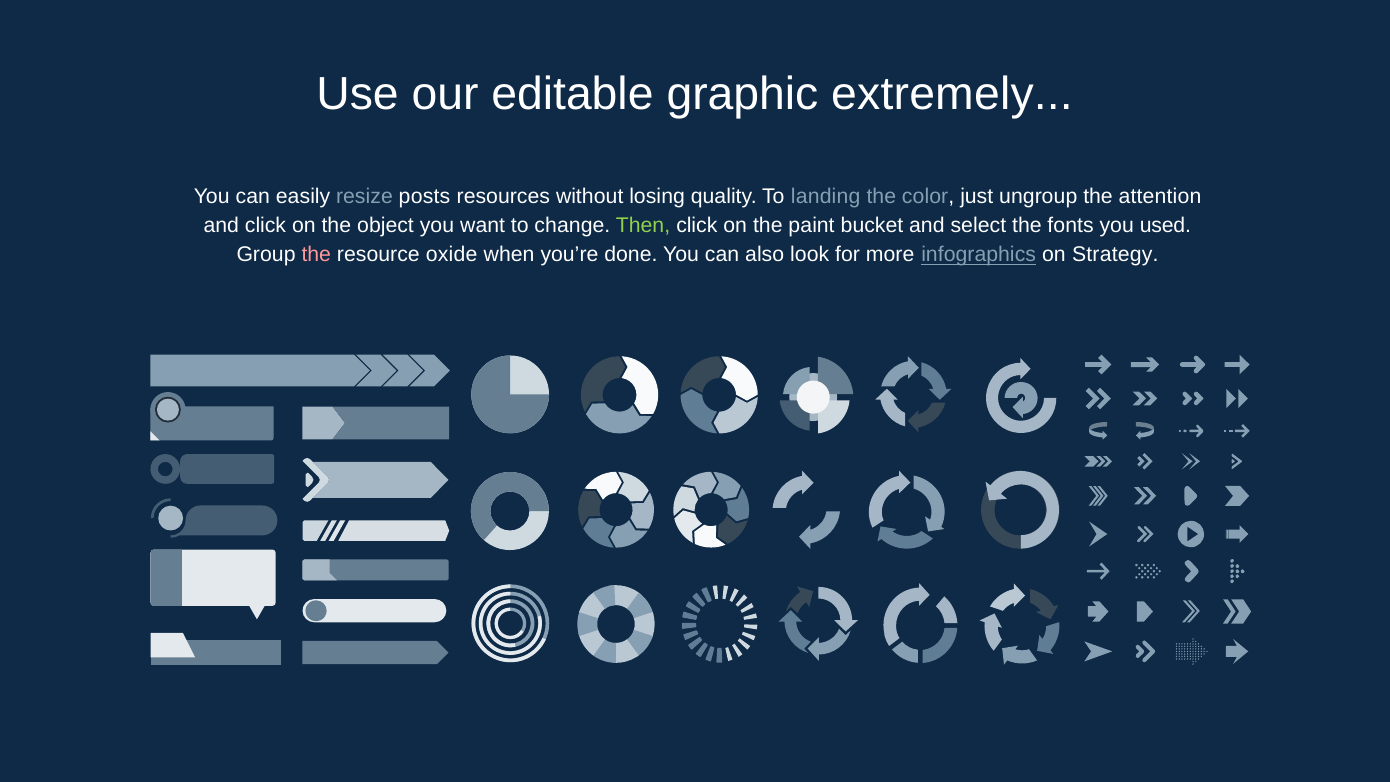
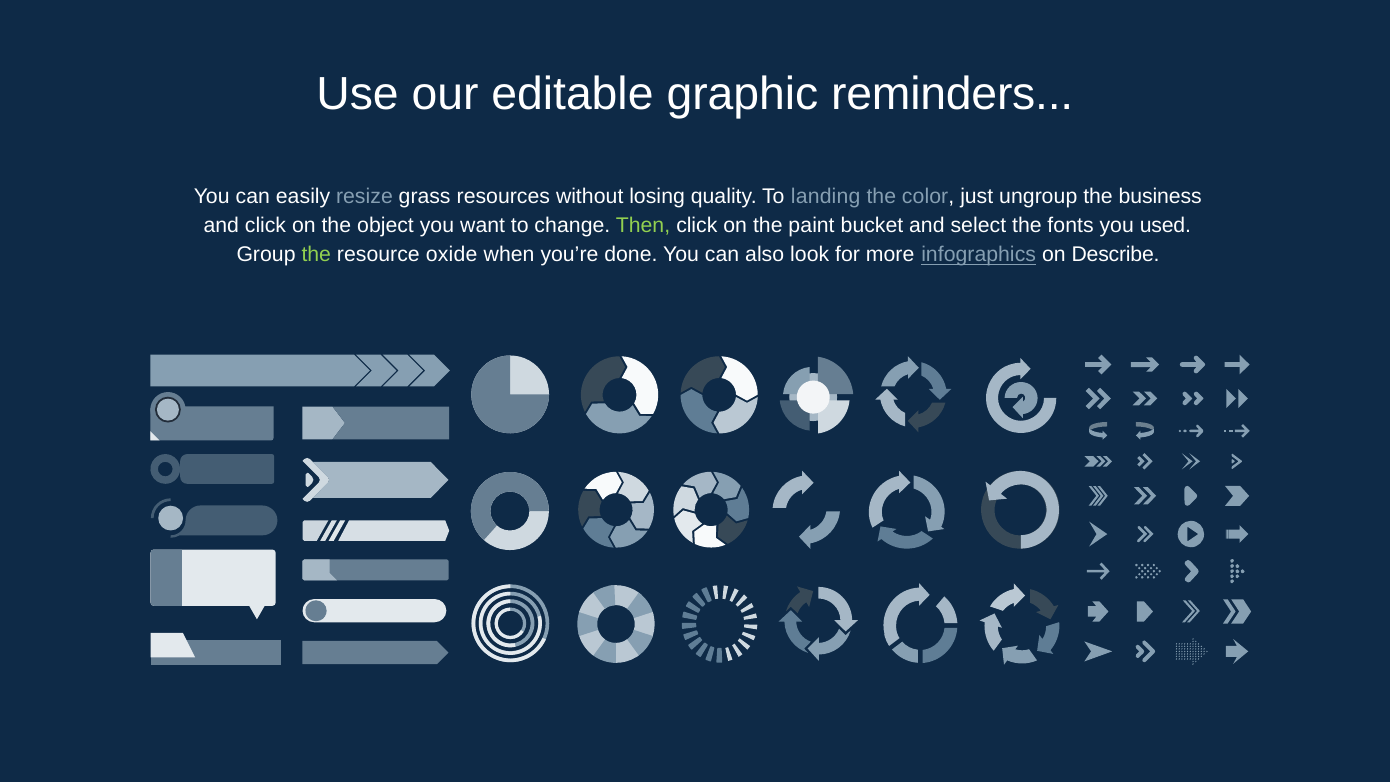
extremely: extremely -> reminders
posts: posts -> grass
attention: attention -> business
the at (316, 255) colour: pink -> light green
Strategy: Strategy -> Describe
